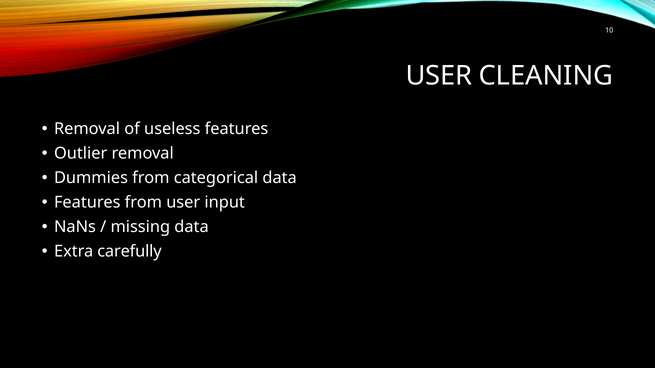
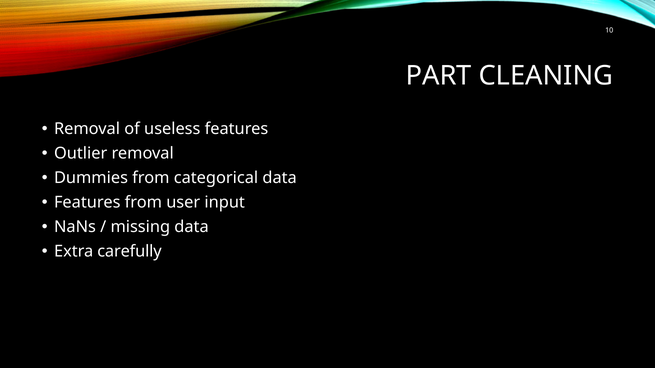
USER at (439, 76): USER -> PART
